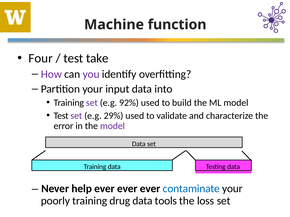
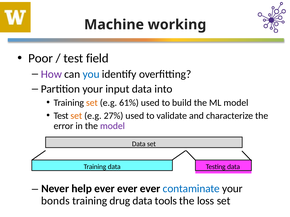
function: function -> working
Four: Four -> Poor
take: take -> field
you colour: purple -> blue
set at (92, 103) colour: purple -> orange
92%: 92% -> 61%
set at (76, 116) colour: purple -> orange
29%: 29% -> 27%
poorly: poorly -> bonds
